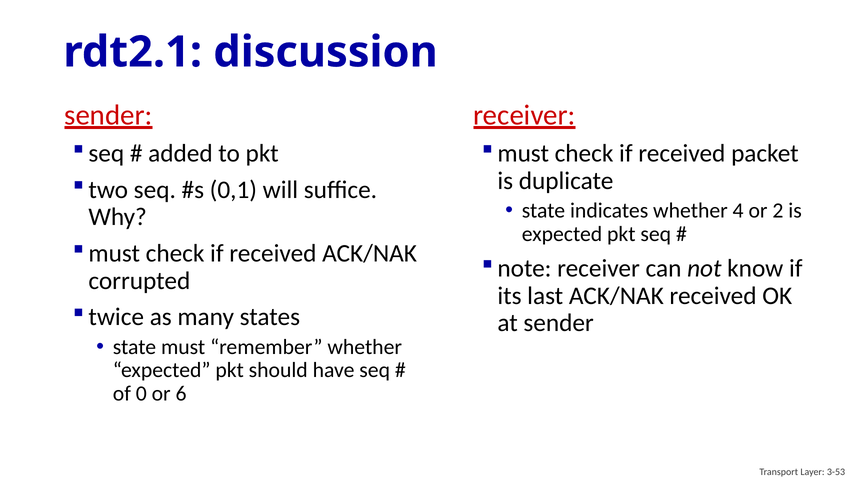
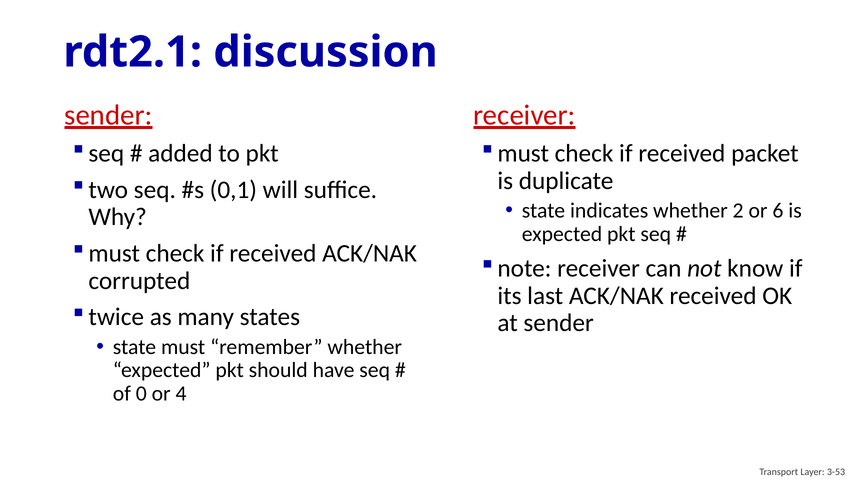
4: 4 -> 2
2: 2 -> 6
6: 6 -> 4
